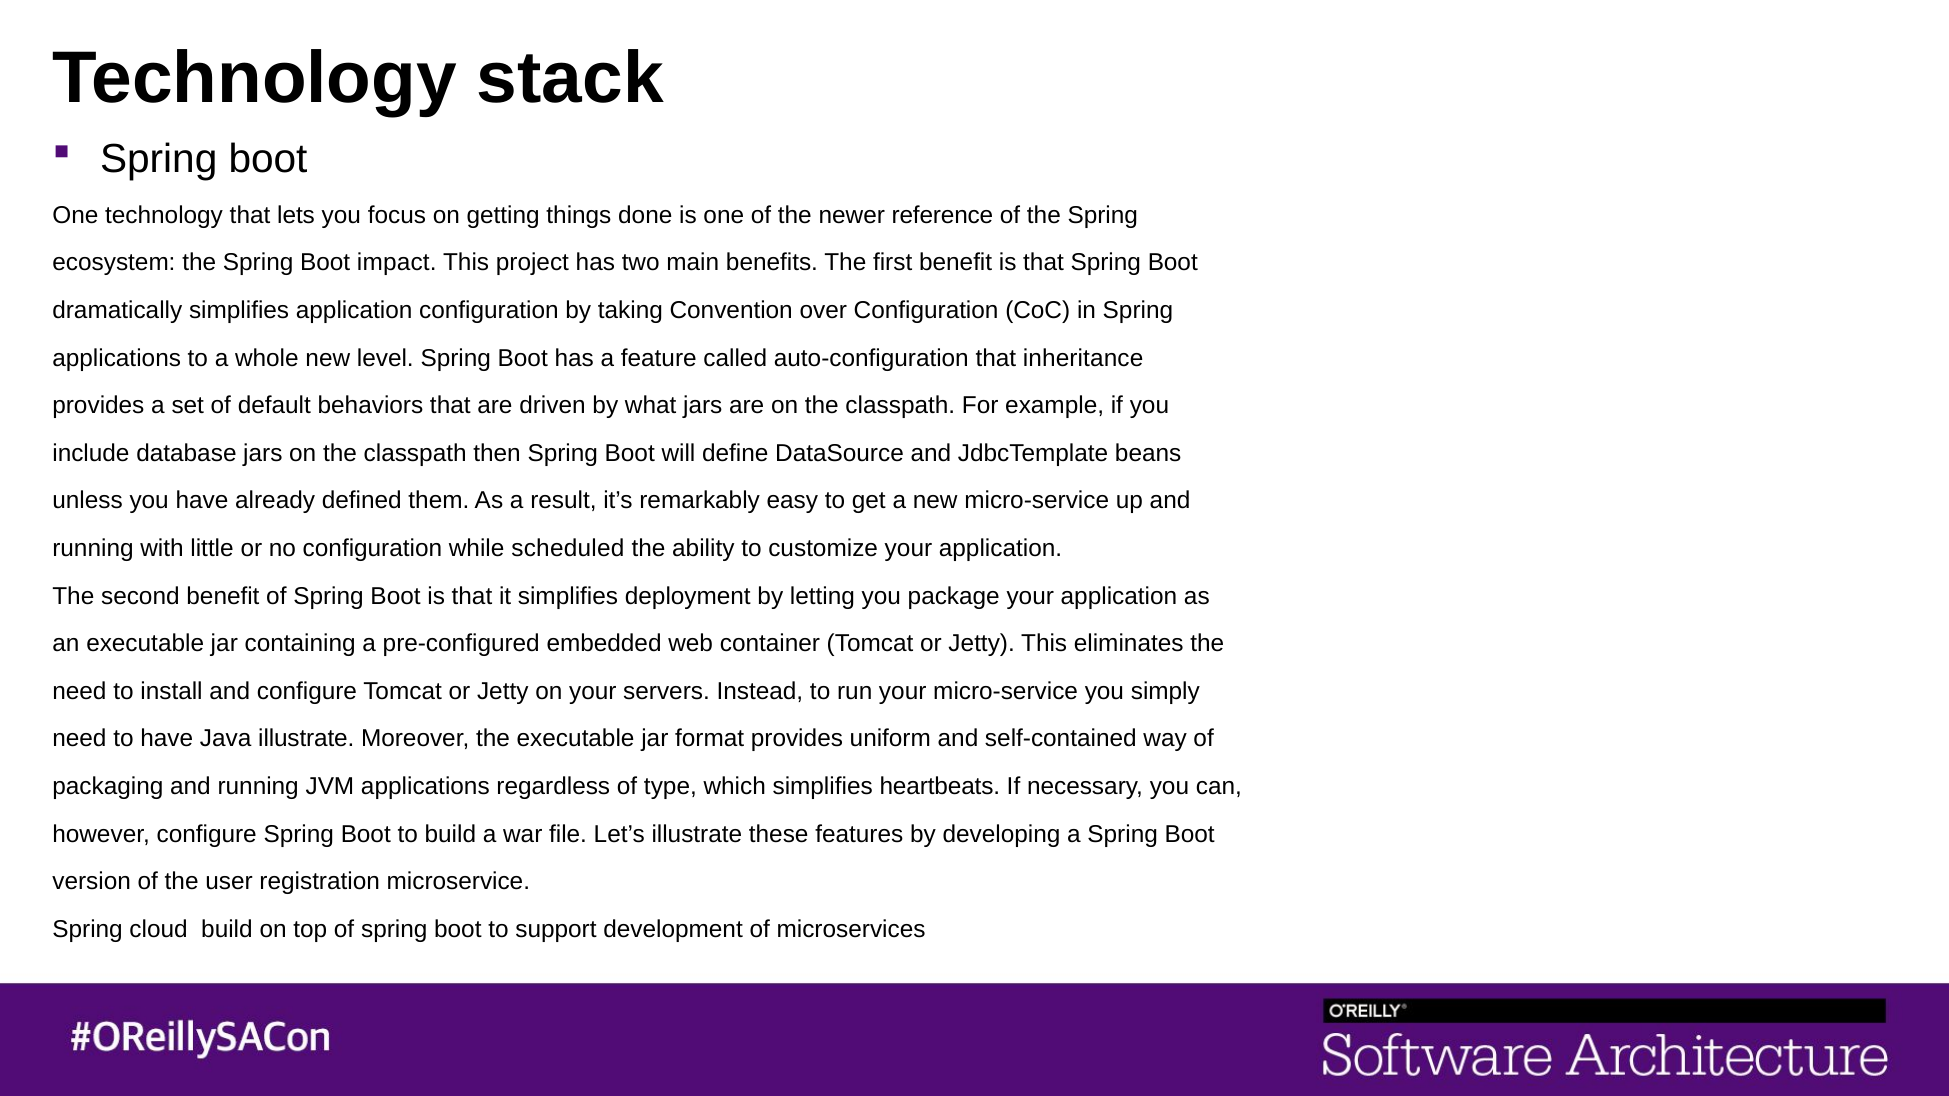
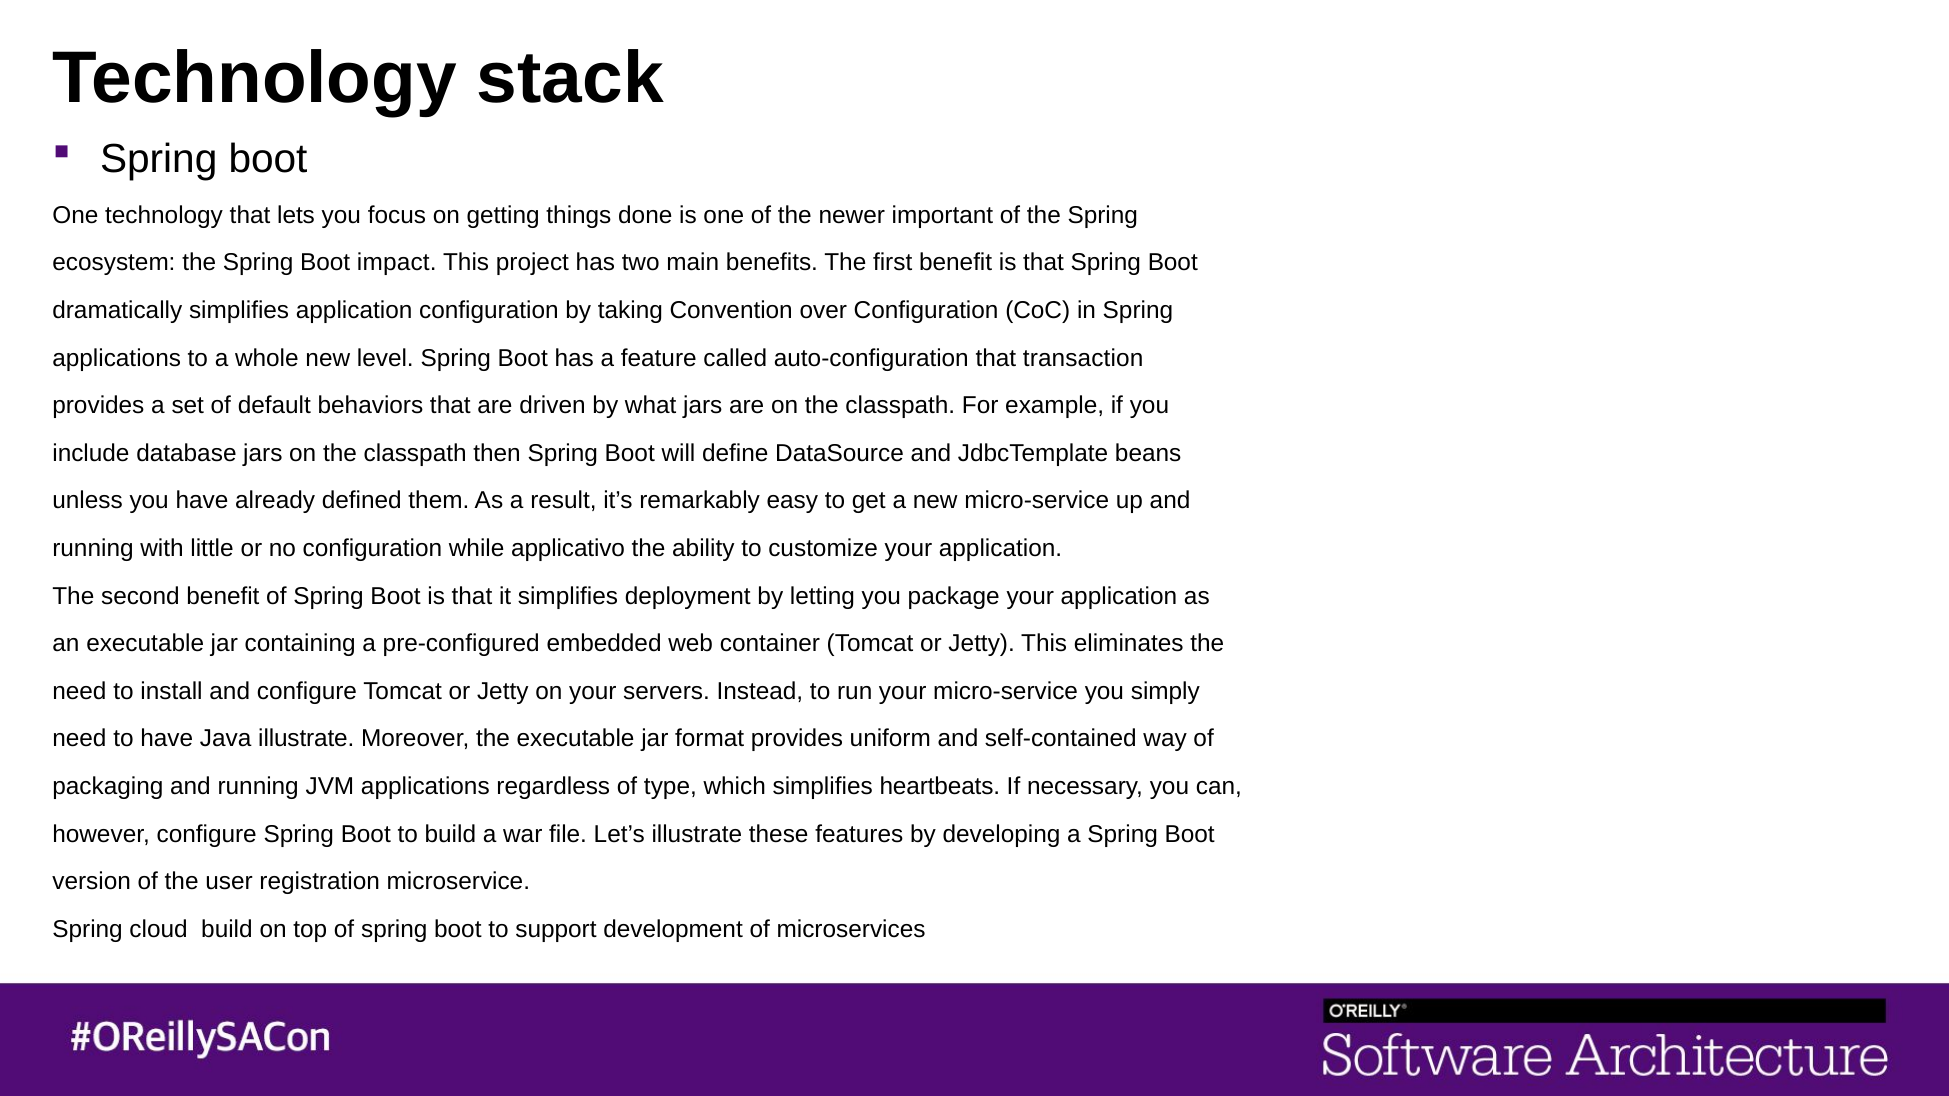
reference: reference -> important
inheritance: inheritance -> transaction
scheduled: scheduled -> applicativo
